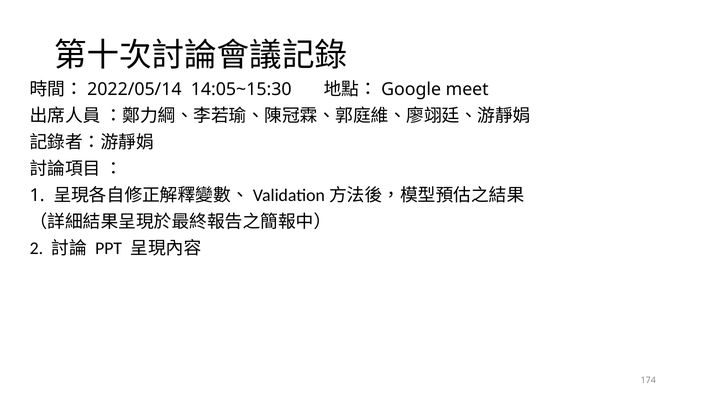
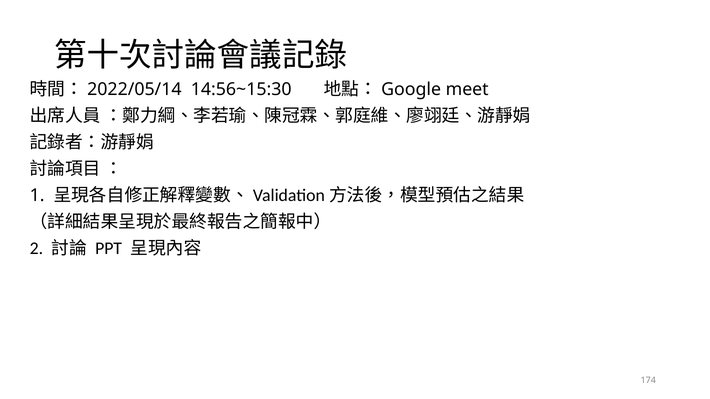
14:05~15:30: 14:05~15:30 -> 14:56~15:30
